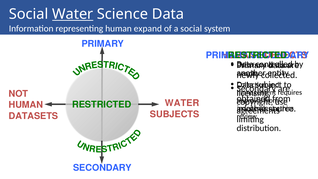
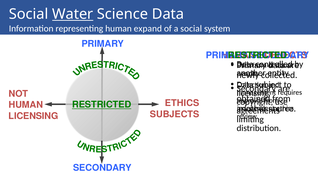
WATER at (182, 103): WATER -> ETHICS
RESTRICTED at (102, 105) underline: none -> present
DATASETS at (33, 116): DATASETS -> LICENSING
